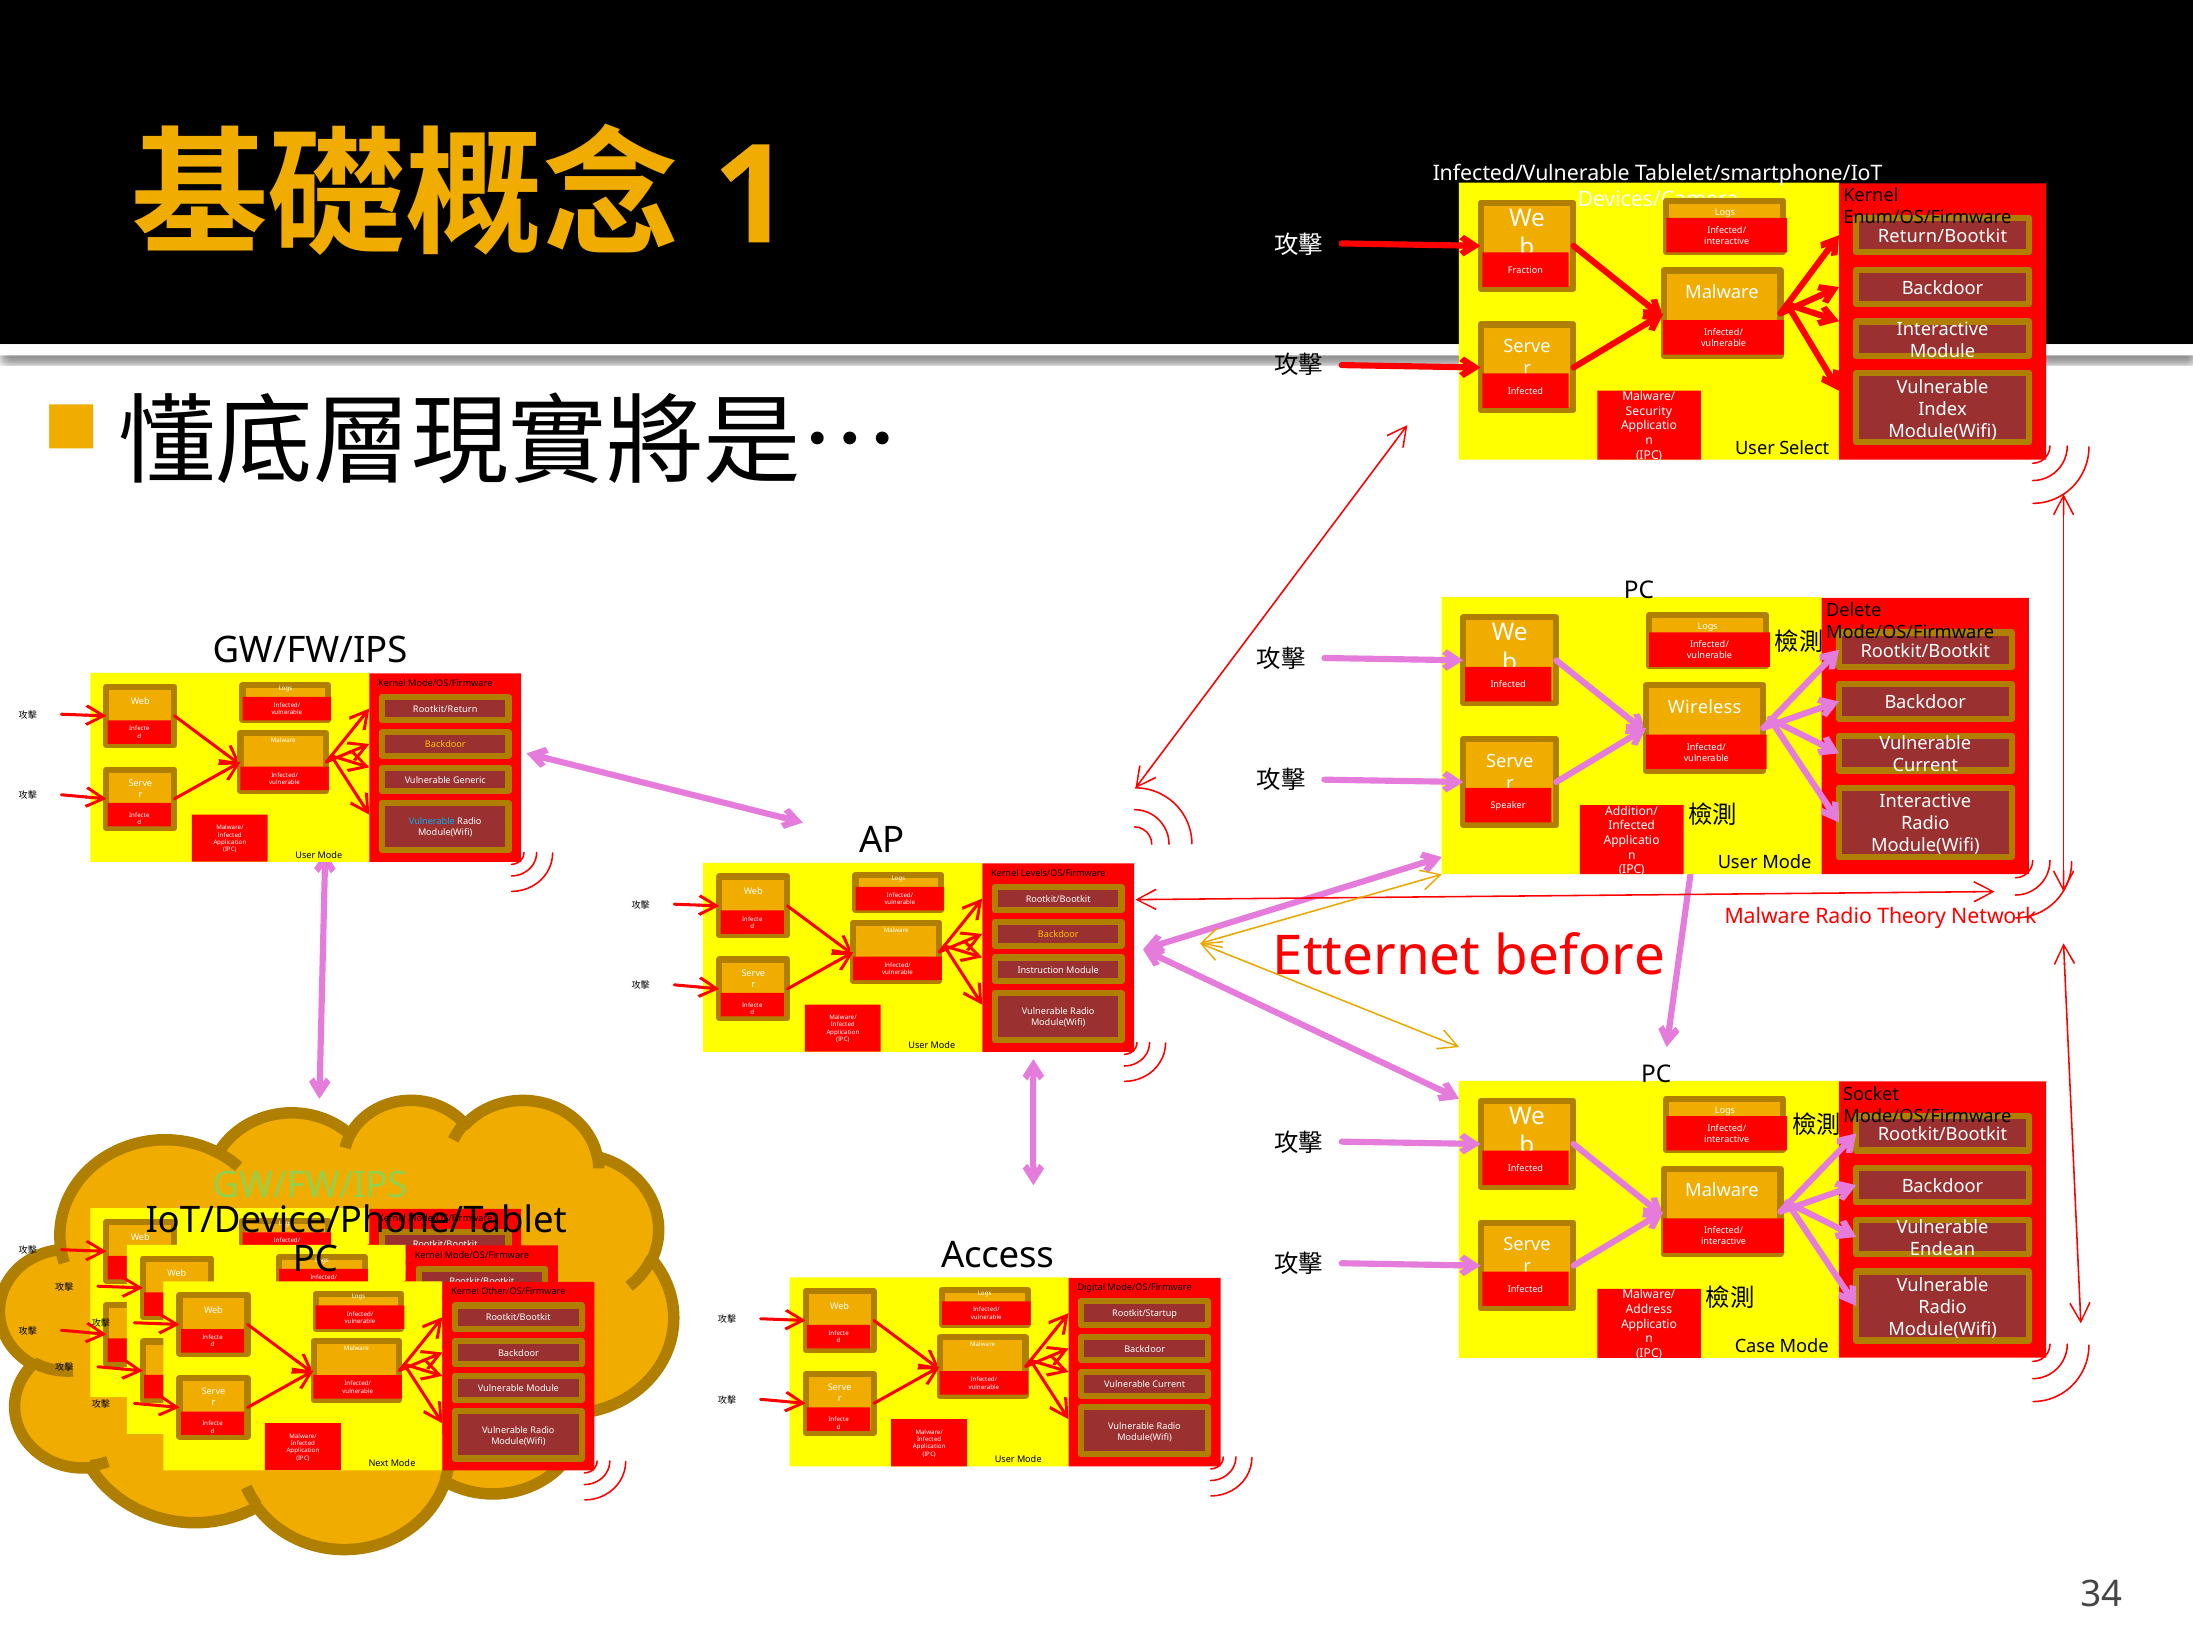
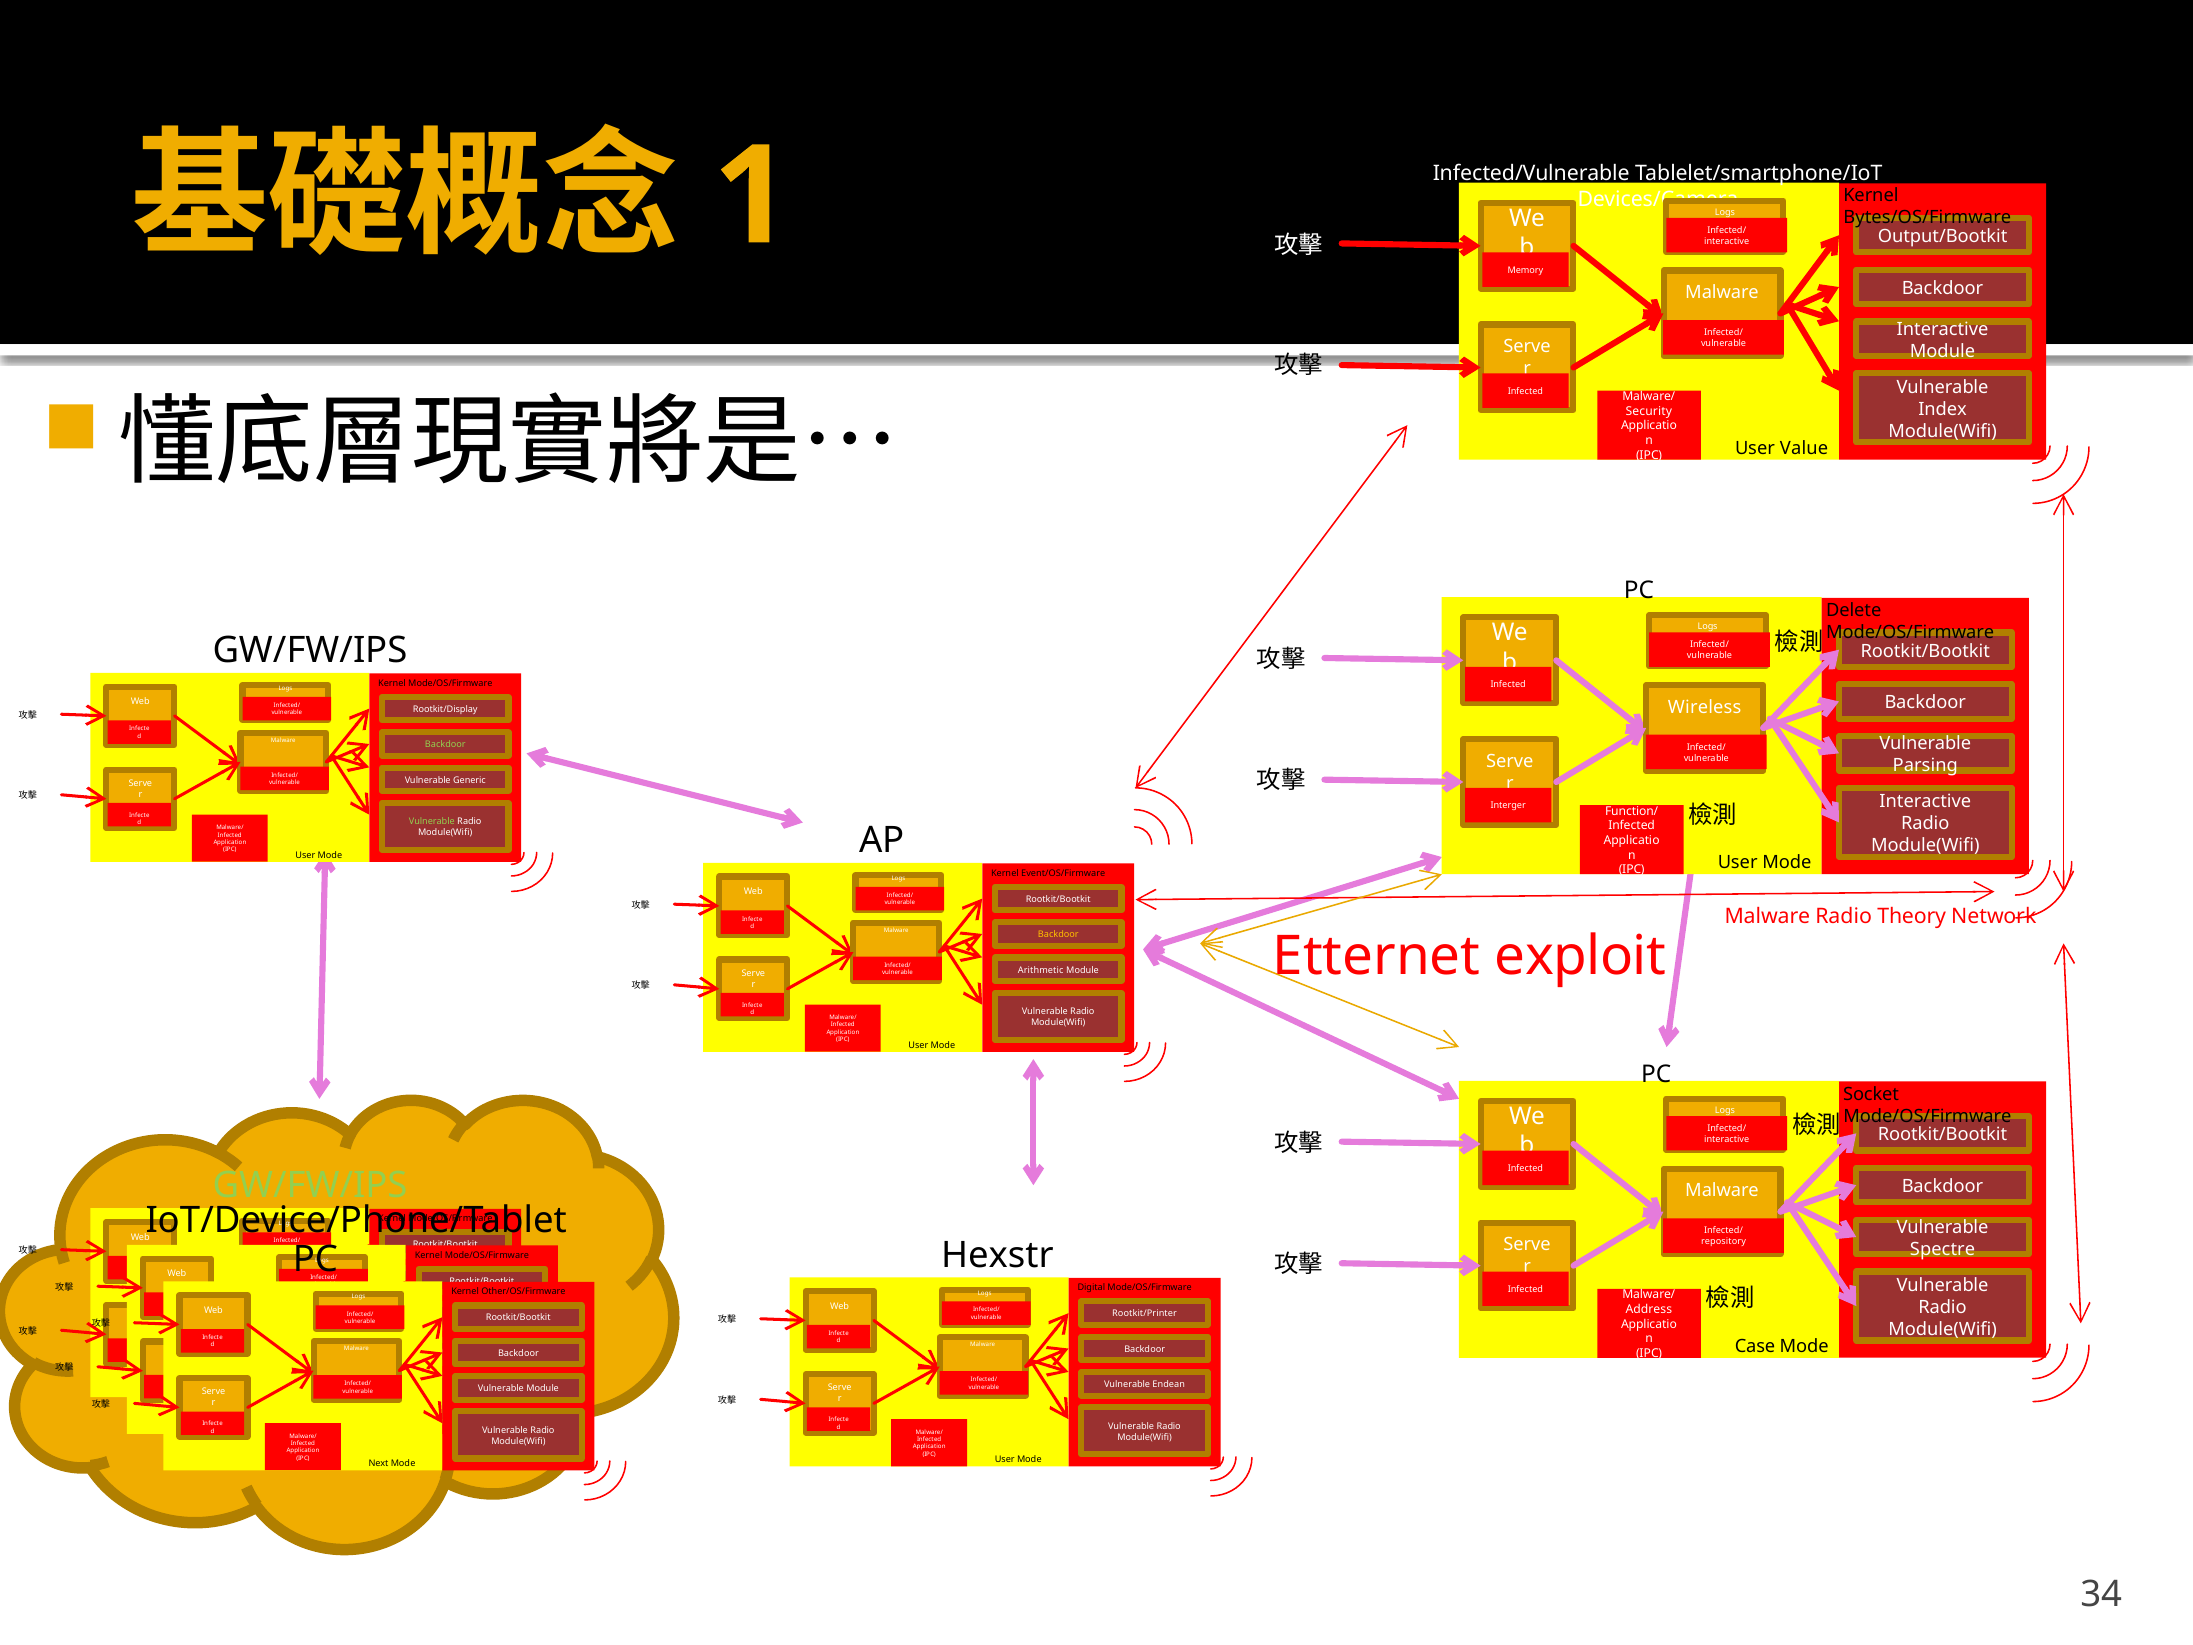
Enum/OS/Firmware: Enum/OS/Firmware -> Bytes/OS/Firmware
Return/Bootkit: Return/Bootkit -> Output/Bootkit
Fraction: Fraction -> Memory
Select: Select -> Value
Rootkit/Return: Rootkit/Return -> Rootkit/Display
Backdoor at (445, 745) colour: yellow -> light green
Current at (1925, 765): Current -> Parsing
Speaker: Speaker -> Interger
Addition/: Addition/ -> Function/
Vulnerable at (432, 822) colour: light blue -> light green
Levels/OS/Firmware: Levels/OS/Firmware -> Event/OS/Firmware
before: before -> exploit
Instruction: Instruction -> Arithmetic
interactive at (1724, 1242): interactive -> repository
Endean: Endean -> Spectre
Access: Access -> Hexstr
Rootkit/Startup: Rootkit/Startup -> Rootkit/Printer
Current at (1169, 1384): Current -> Endean
